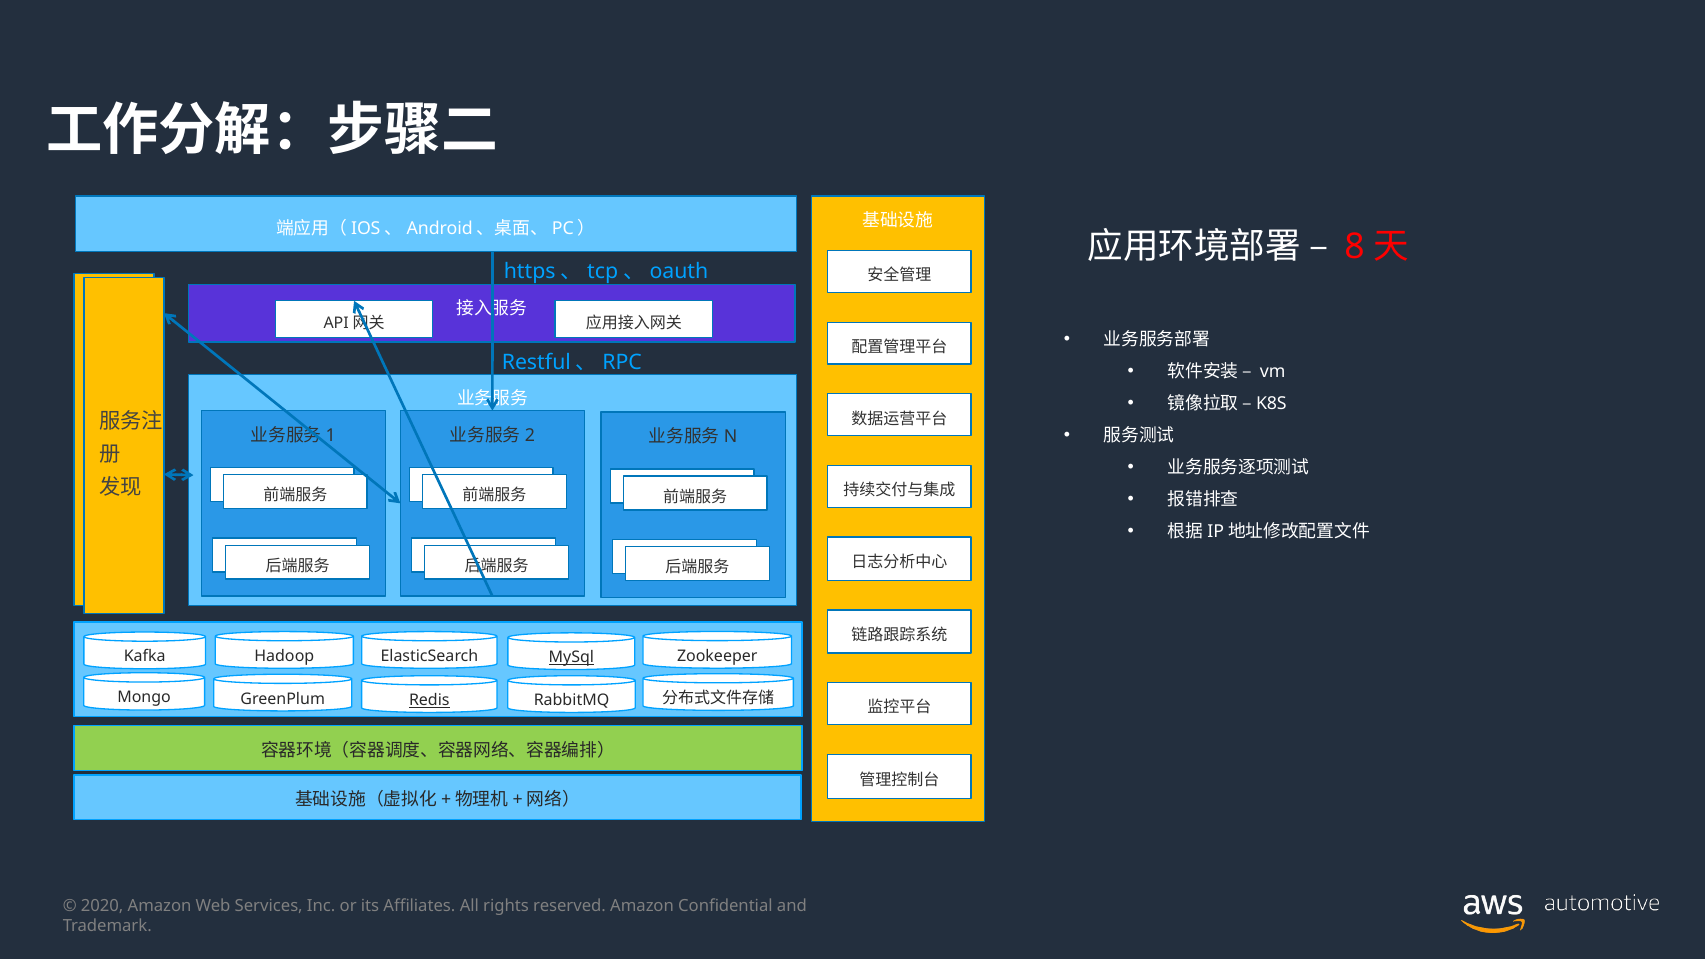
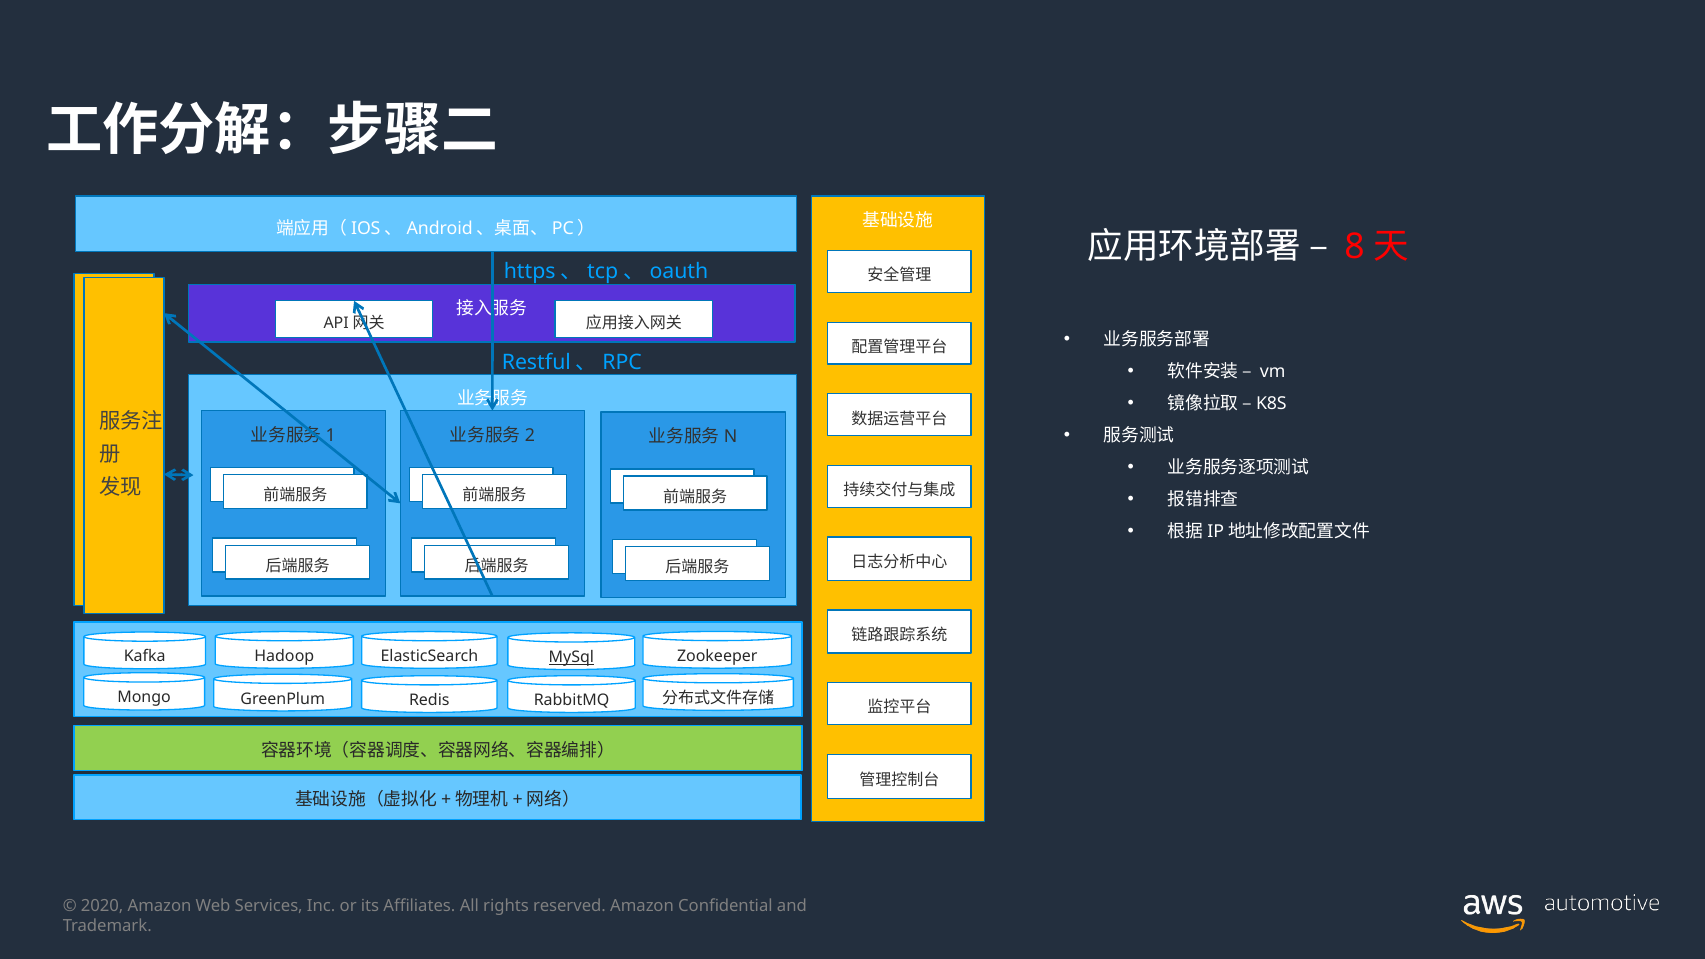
Redis underline: present -> none
